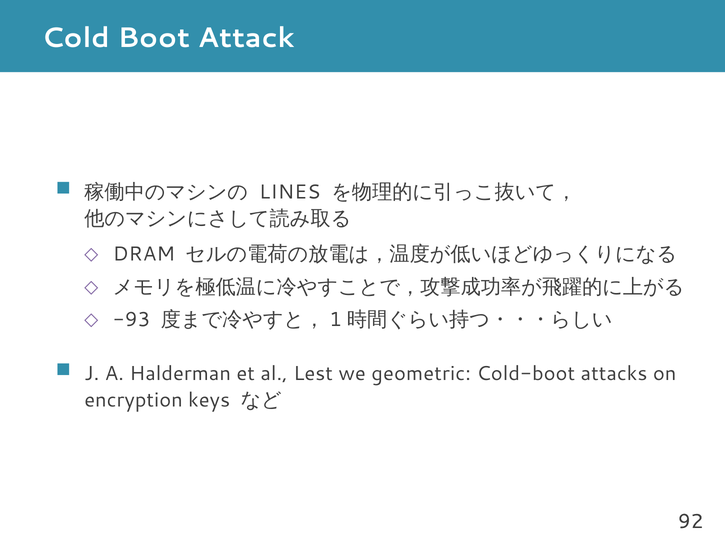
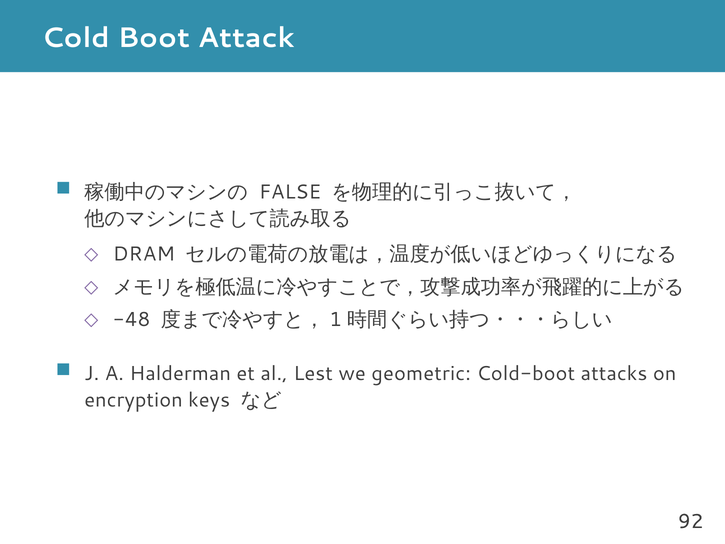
LINES: LINES -> FALSE
-93: -93 -> -48
